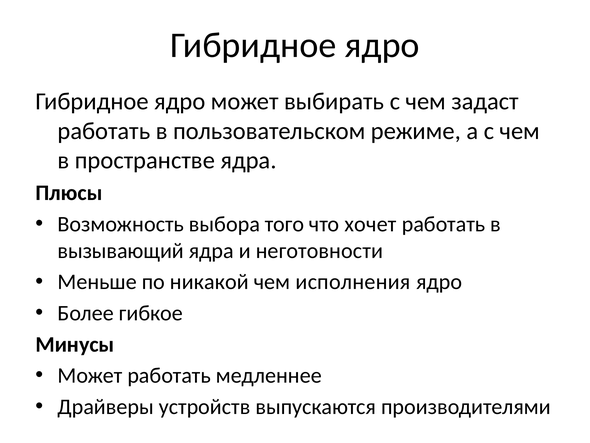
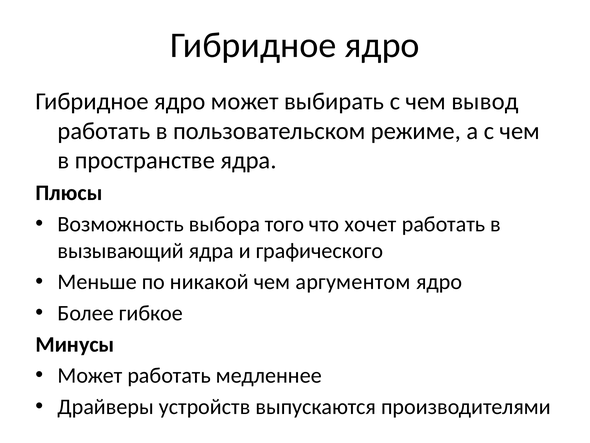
задаст: задаст -> вывод
неготовности: неготовности -> графического
исполнения: исполнения -> аргументом
